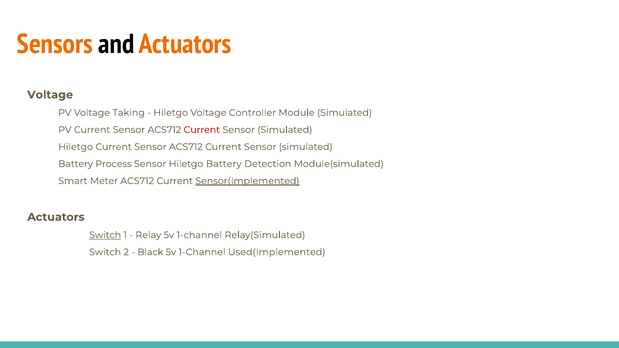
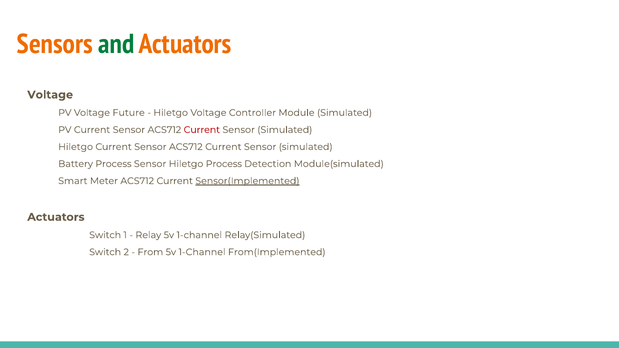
and colour: black -> green
Taking: Taking -> Future
Hiletgo Battery: Battery -> Process
Switch at (105, 235) underline: present -> none
Black: Black -> From
Used(Implemented: Used(Implemented -> From(Implemented
